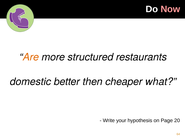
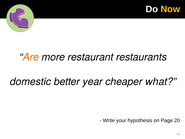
Now colour: pink -> yellow
structured: structured -> restaurant
then: then -> year
